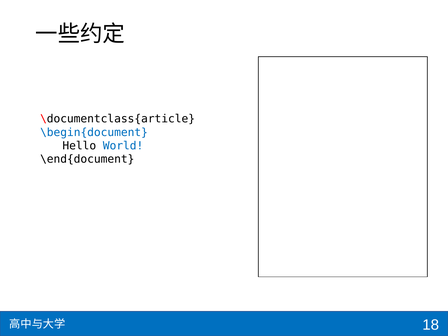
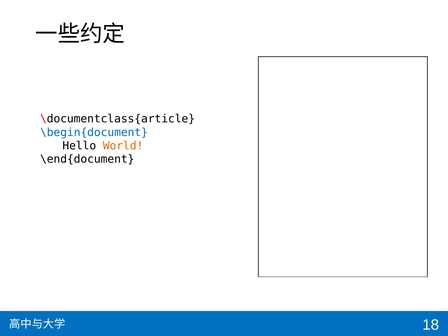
World colour: blue -> orange
